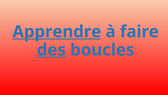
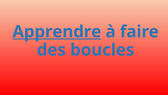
des underline: present -> none
